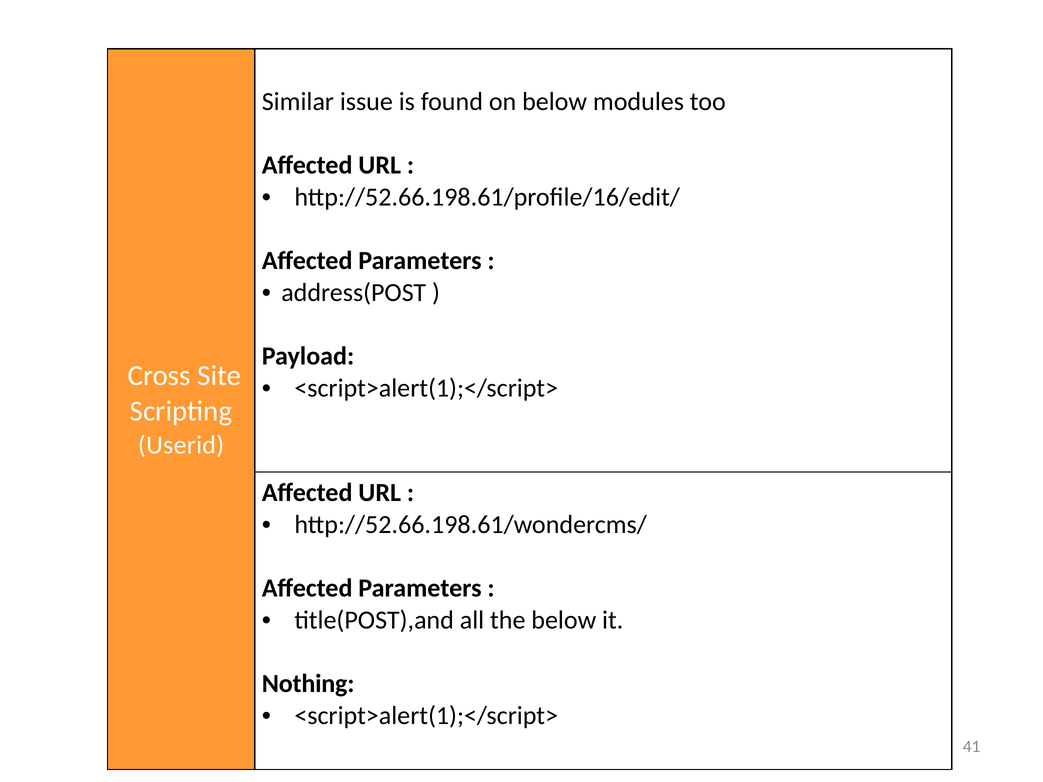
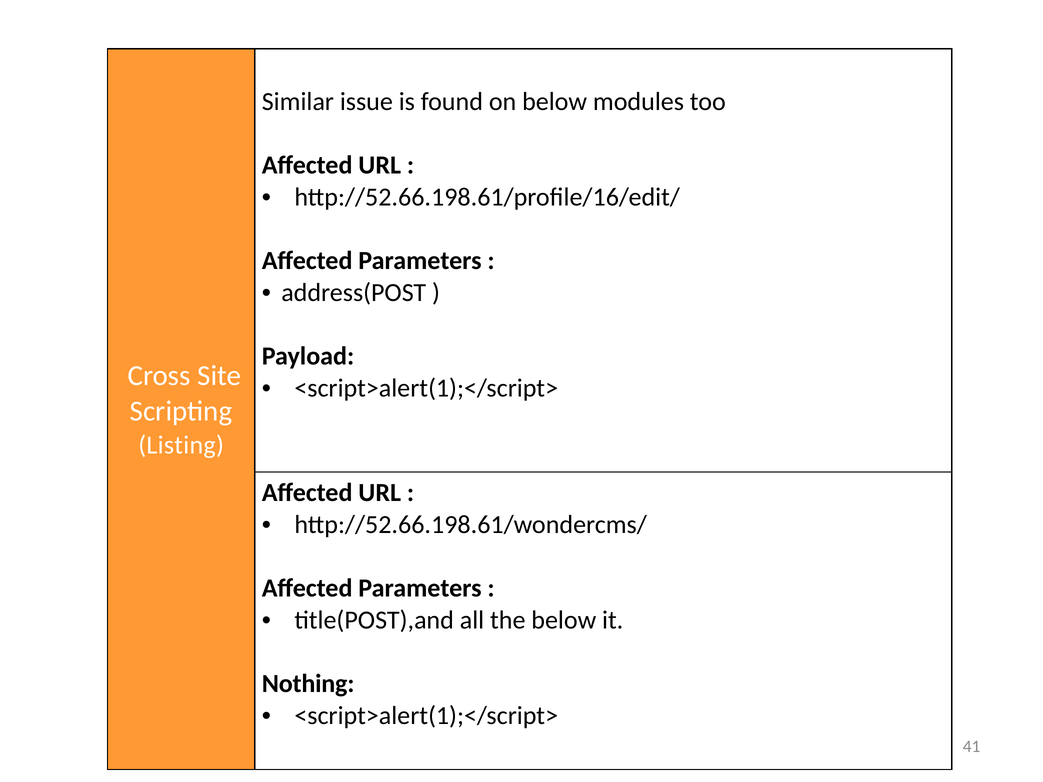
Userid: Userid -> Listing
